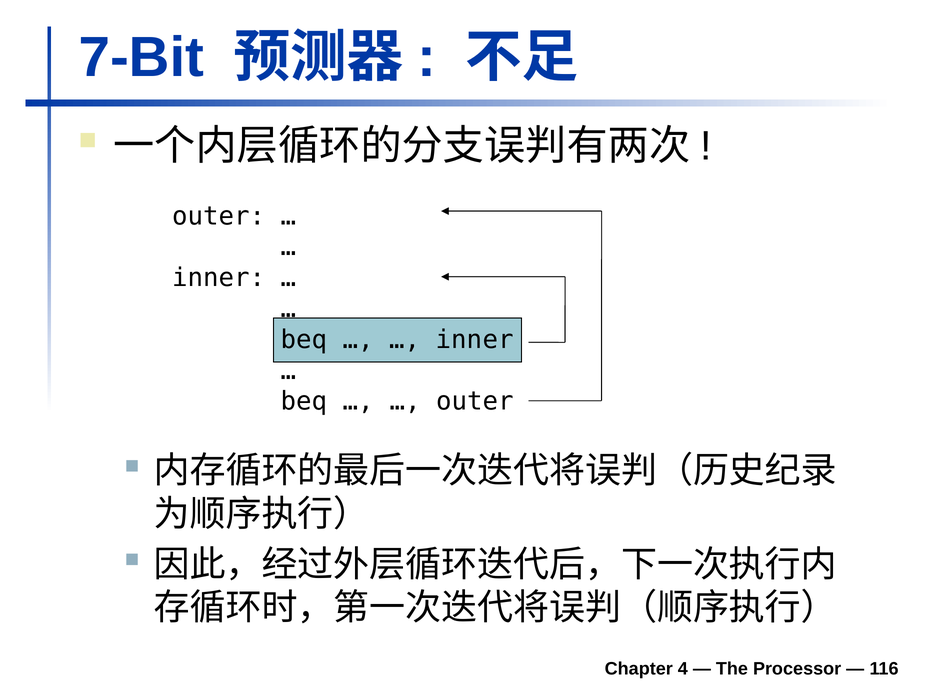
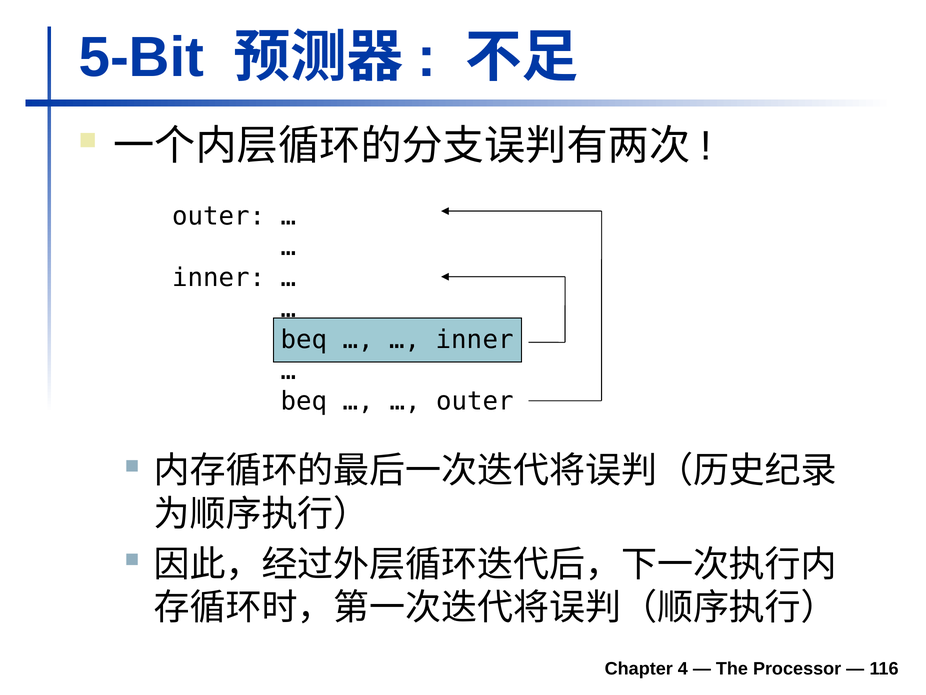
7-Bit: 7-Bit -> 5-Bit
